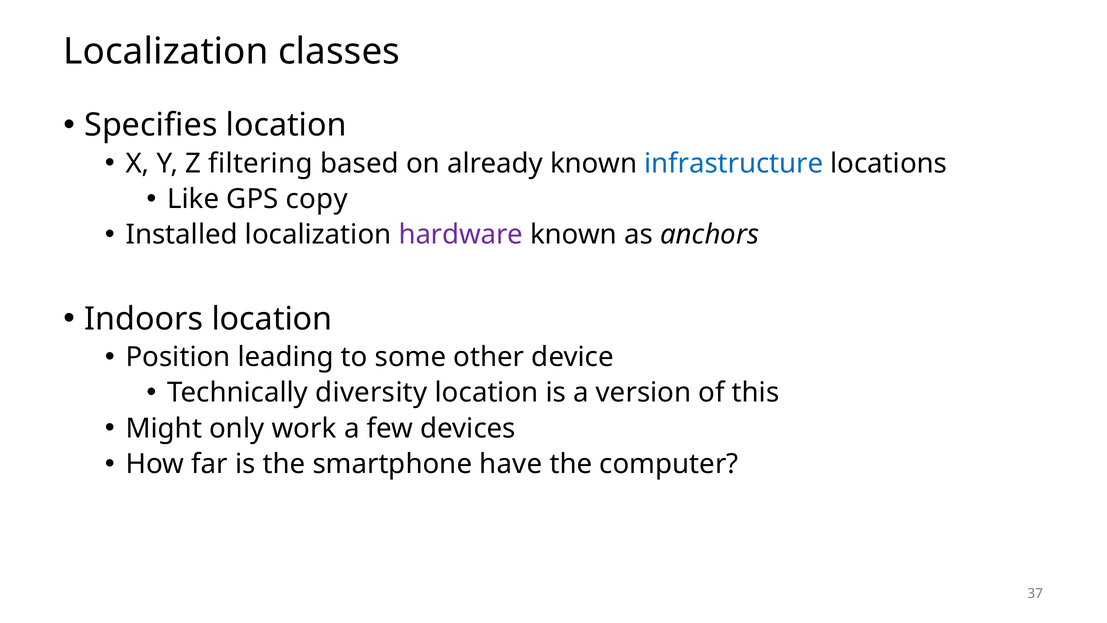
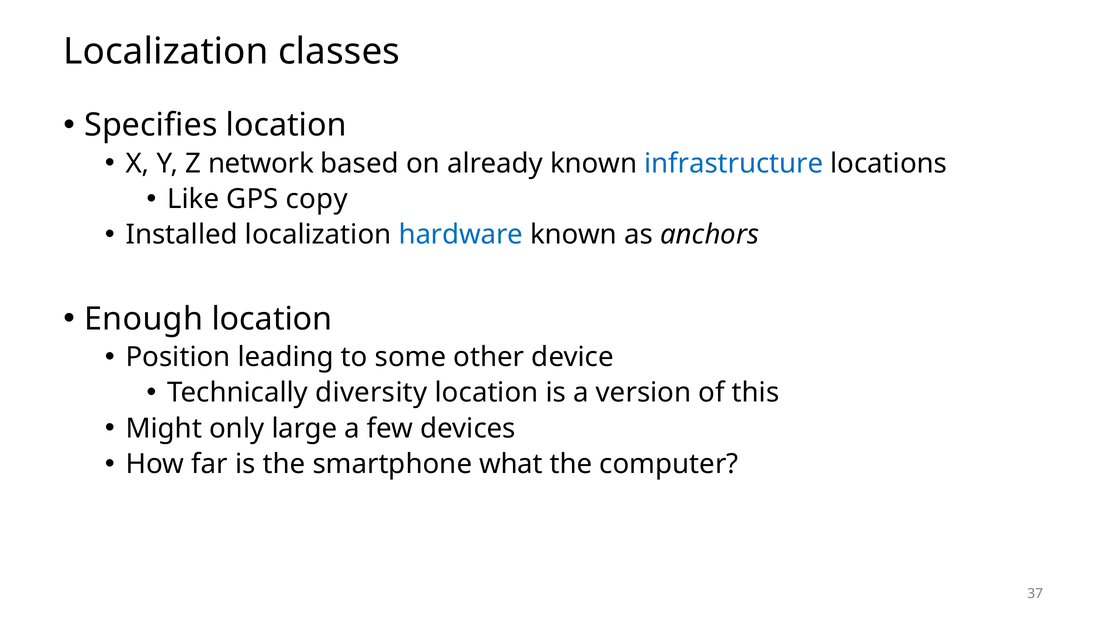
filtering: filtering -> network
hardware colour: purple -> blue
Indoors: Indoors -> Enough
work: work -> large
have: have -> what
